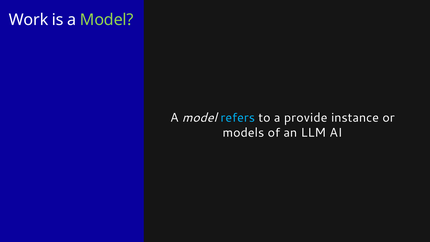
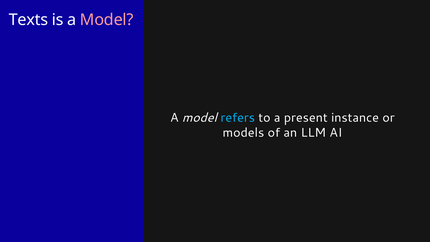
Work: Work -> Texts
Model at (107, 20) colour: light green -> pink
provide: provide -> present
